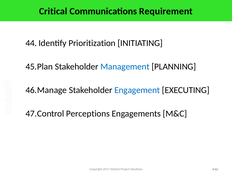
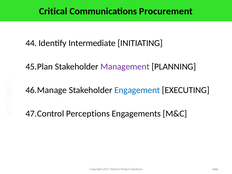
Requirement: Requirement -> Procurement
Prioritization: Prioritization -> Intermediate
Management colour: blue -> purple
